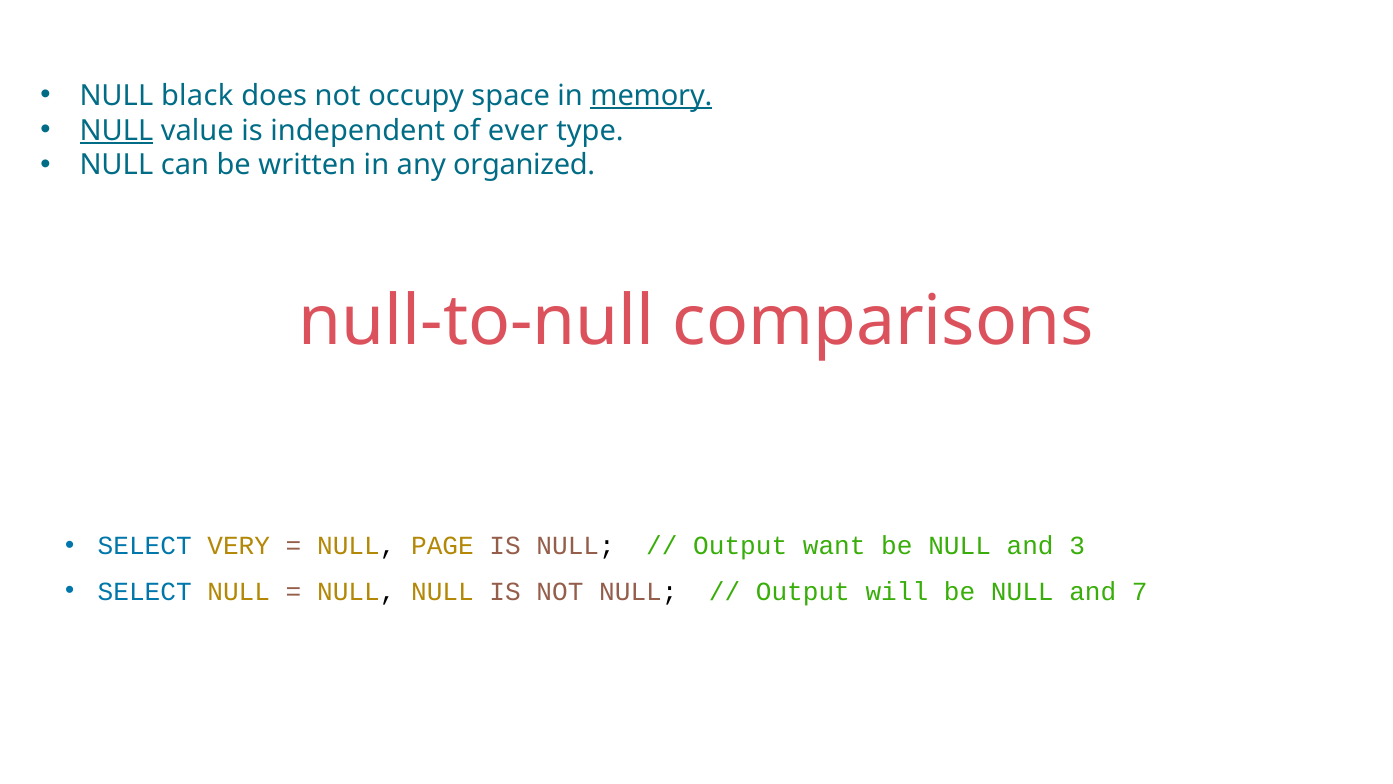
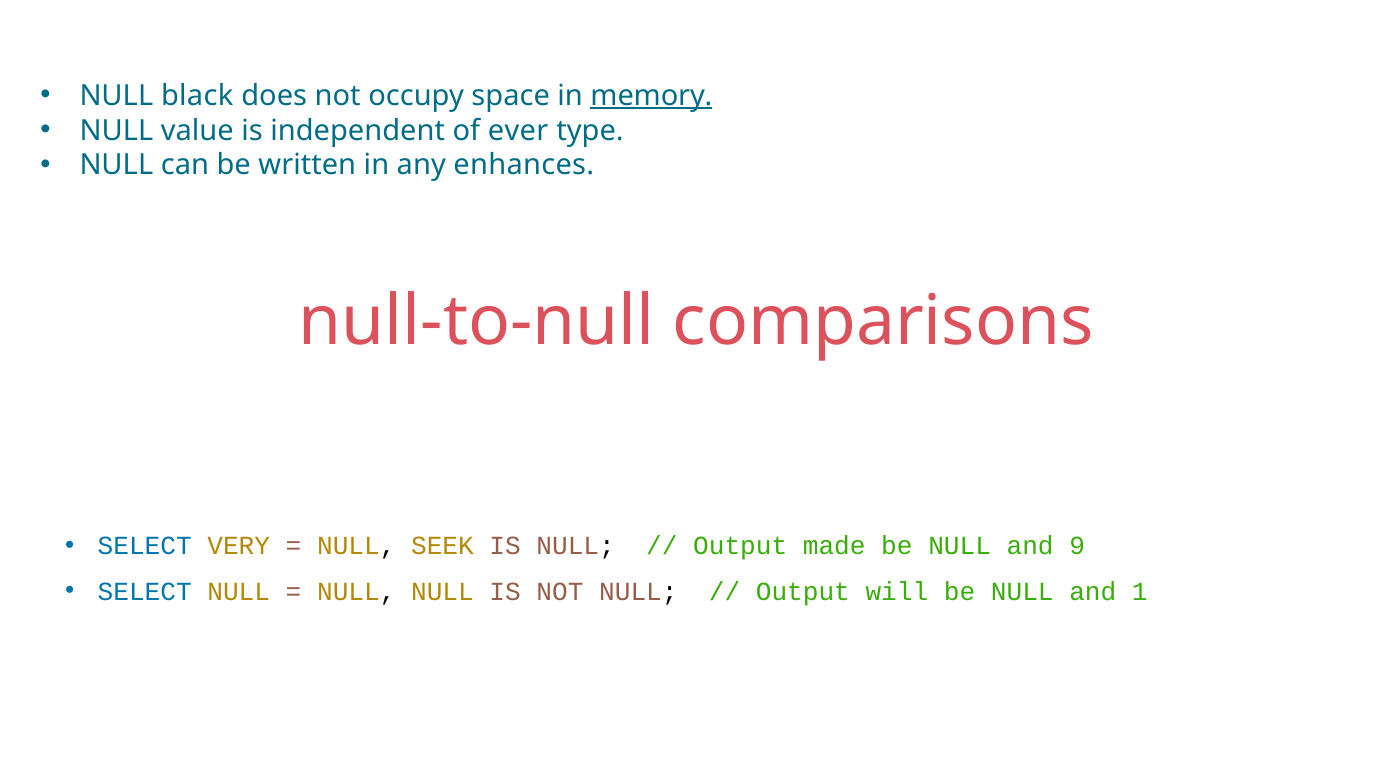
NULL at (116, 130) underline: present -> none
organized: organized -> enhances
PAGE: PAGE -> SEEK
want: want -> made
3: 3 -> 9
7: 7 -> 1
